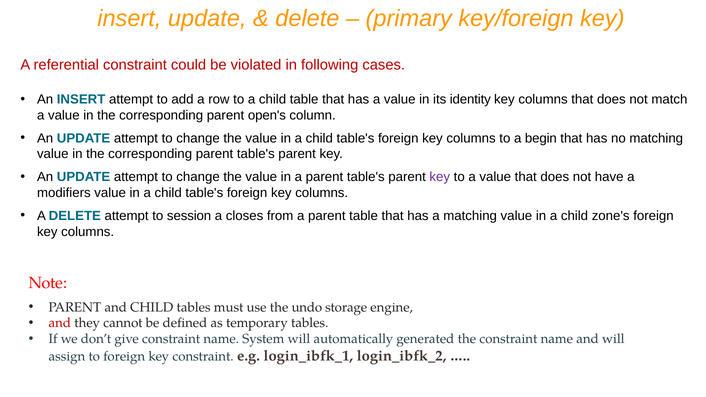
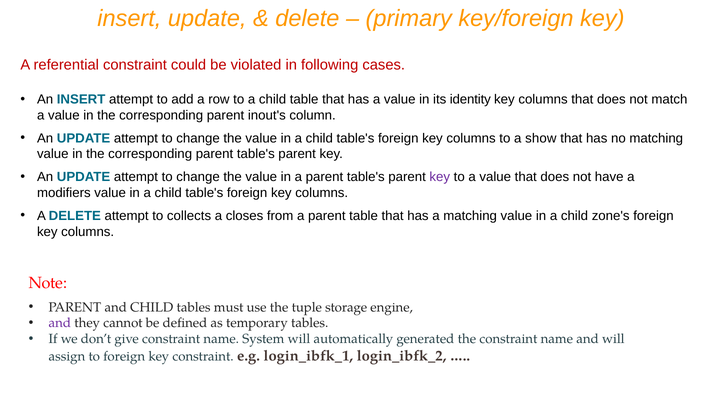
open's: open's -> inout's
begin: begin -> show
session: session -> collects
undo: undo -> tuple
and at (60, 323) colour: red -> purple
